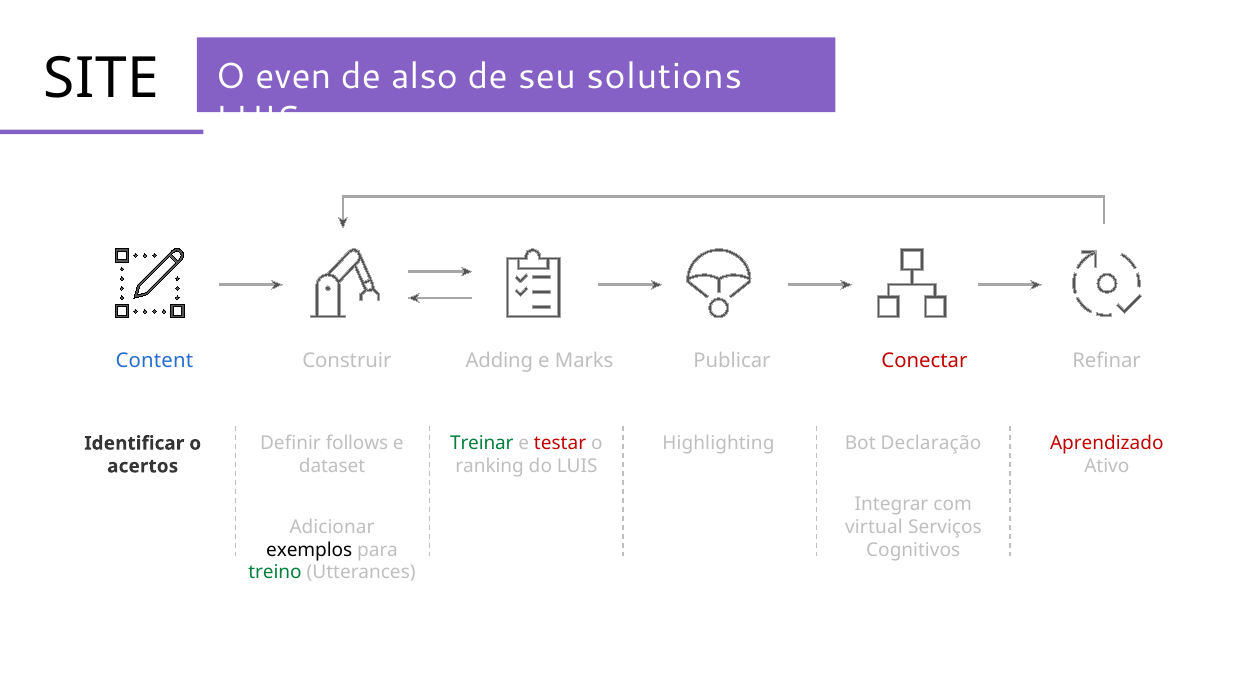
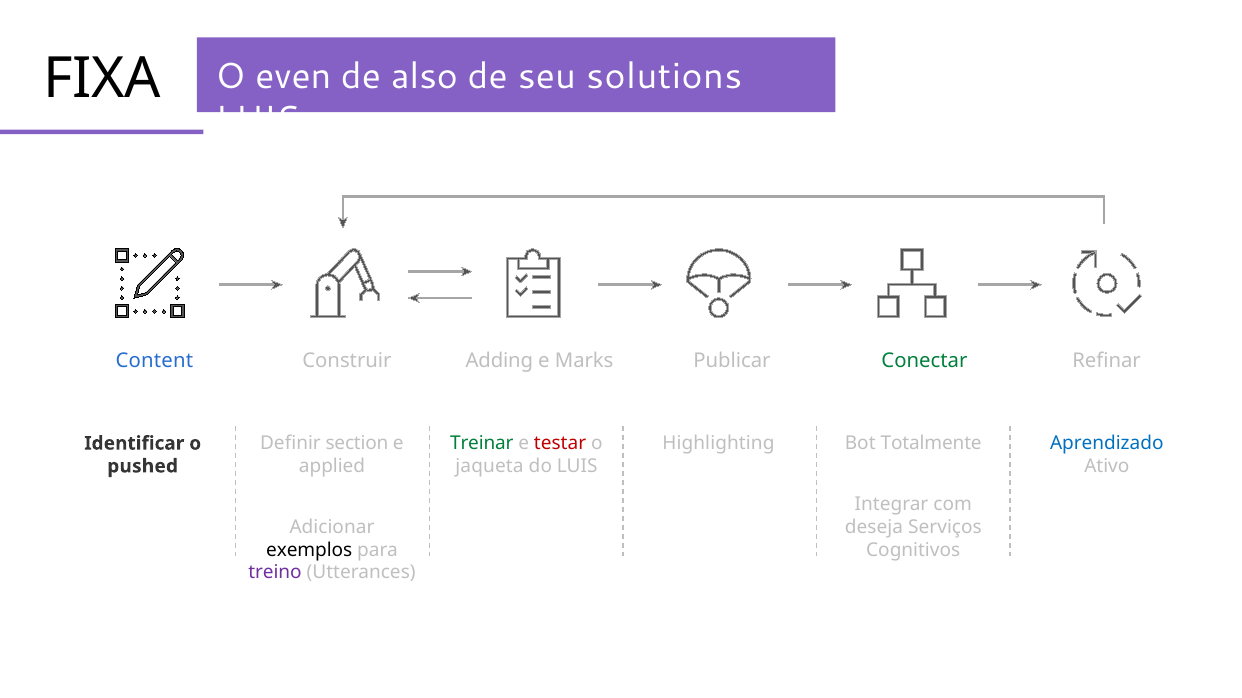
SITE: SITE -> FIXA
Conectar colour: red -> green
follows: follows -> section
Declaração: Declaração -> Totalmente
Aprendizado colour: red -> blue
dataset: dataset -> applied
ranking: ranking -> jaqueta
acertos: acertos -> pushed
virtual: virtual -> deseja
treino colour: green -> purple
